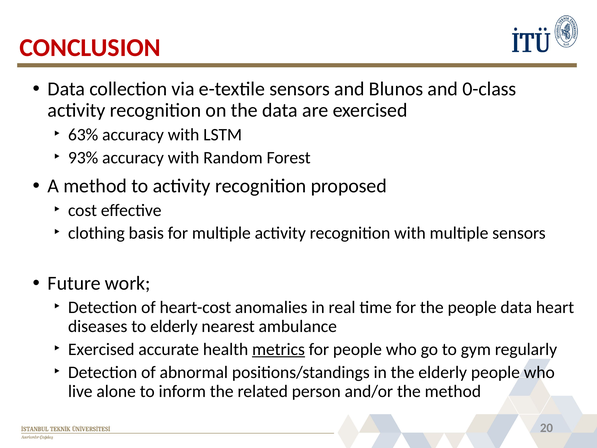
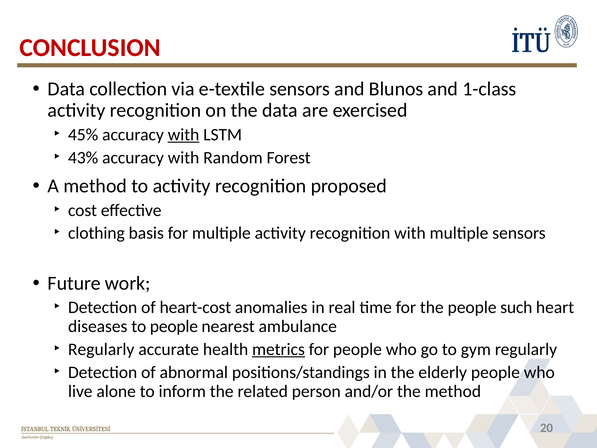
0-class: 0-class -> 1-class
63%: 63% -> 45%
with at (184, 135) underline: none -> present
93%: 93% -> 43%
people data: data -> such
to elderly: elderly -> people
Exercised at (101, 349): Exercised -> Regularly
